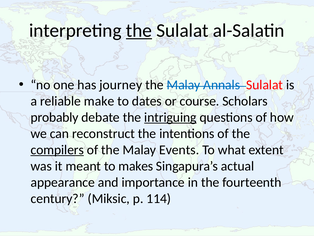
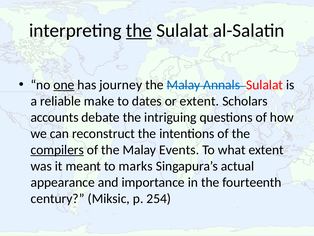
one underline: none -> present
or course: course -> extent
probably: probably -> accounts
intriguing underline: present -> none
makes: makes -> marks
114: 114 -> 254
